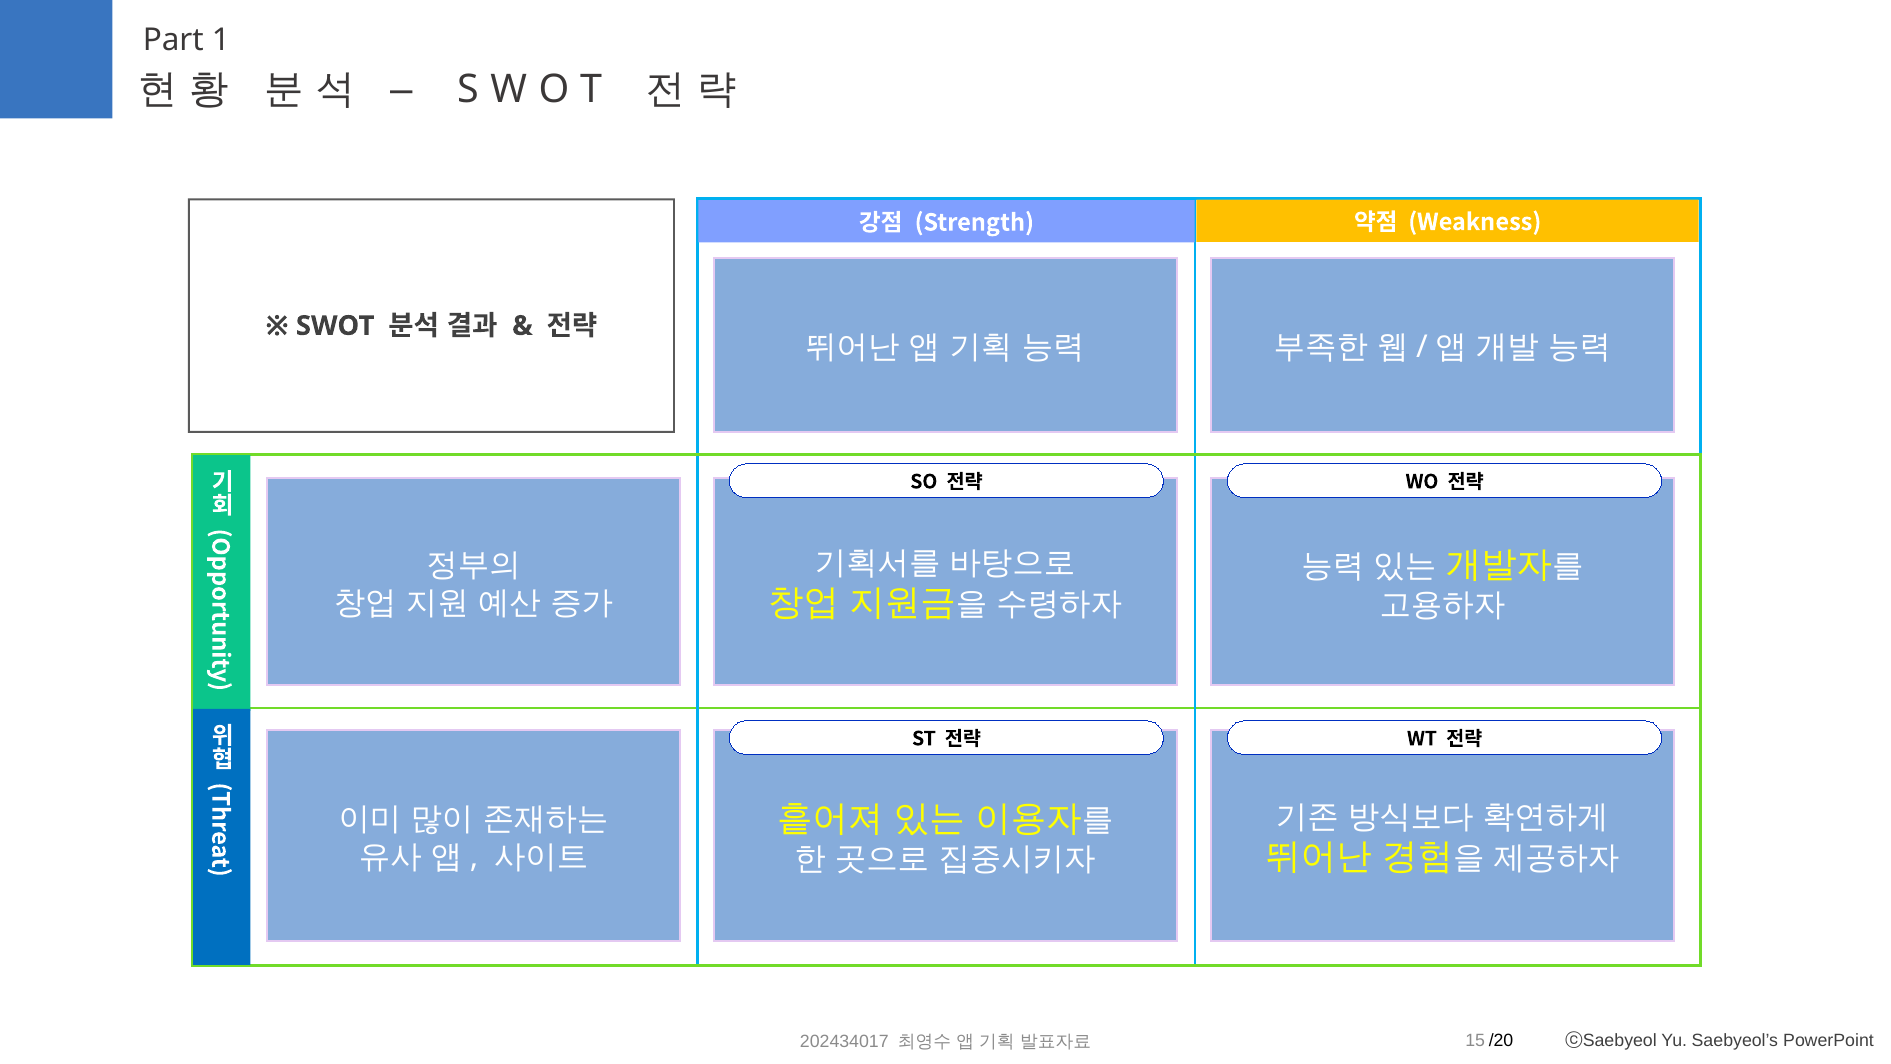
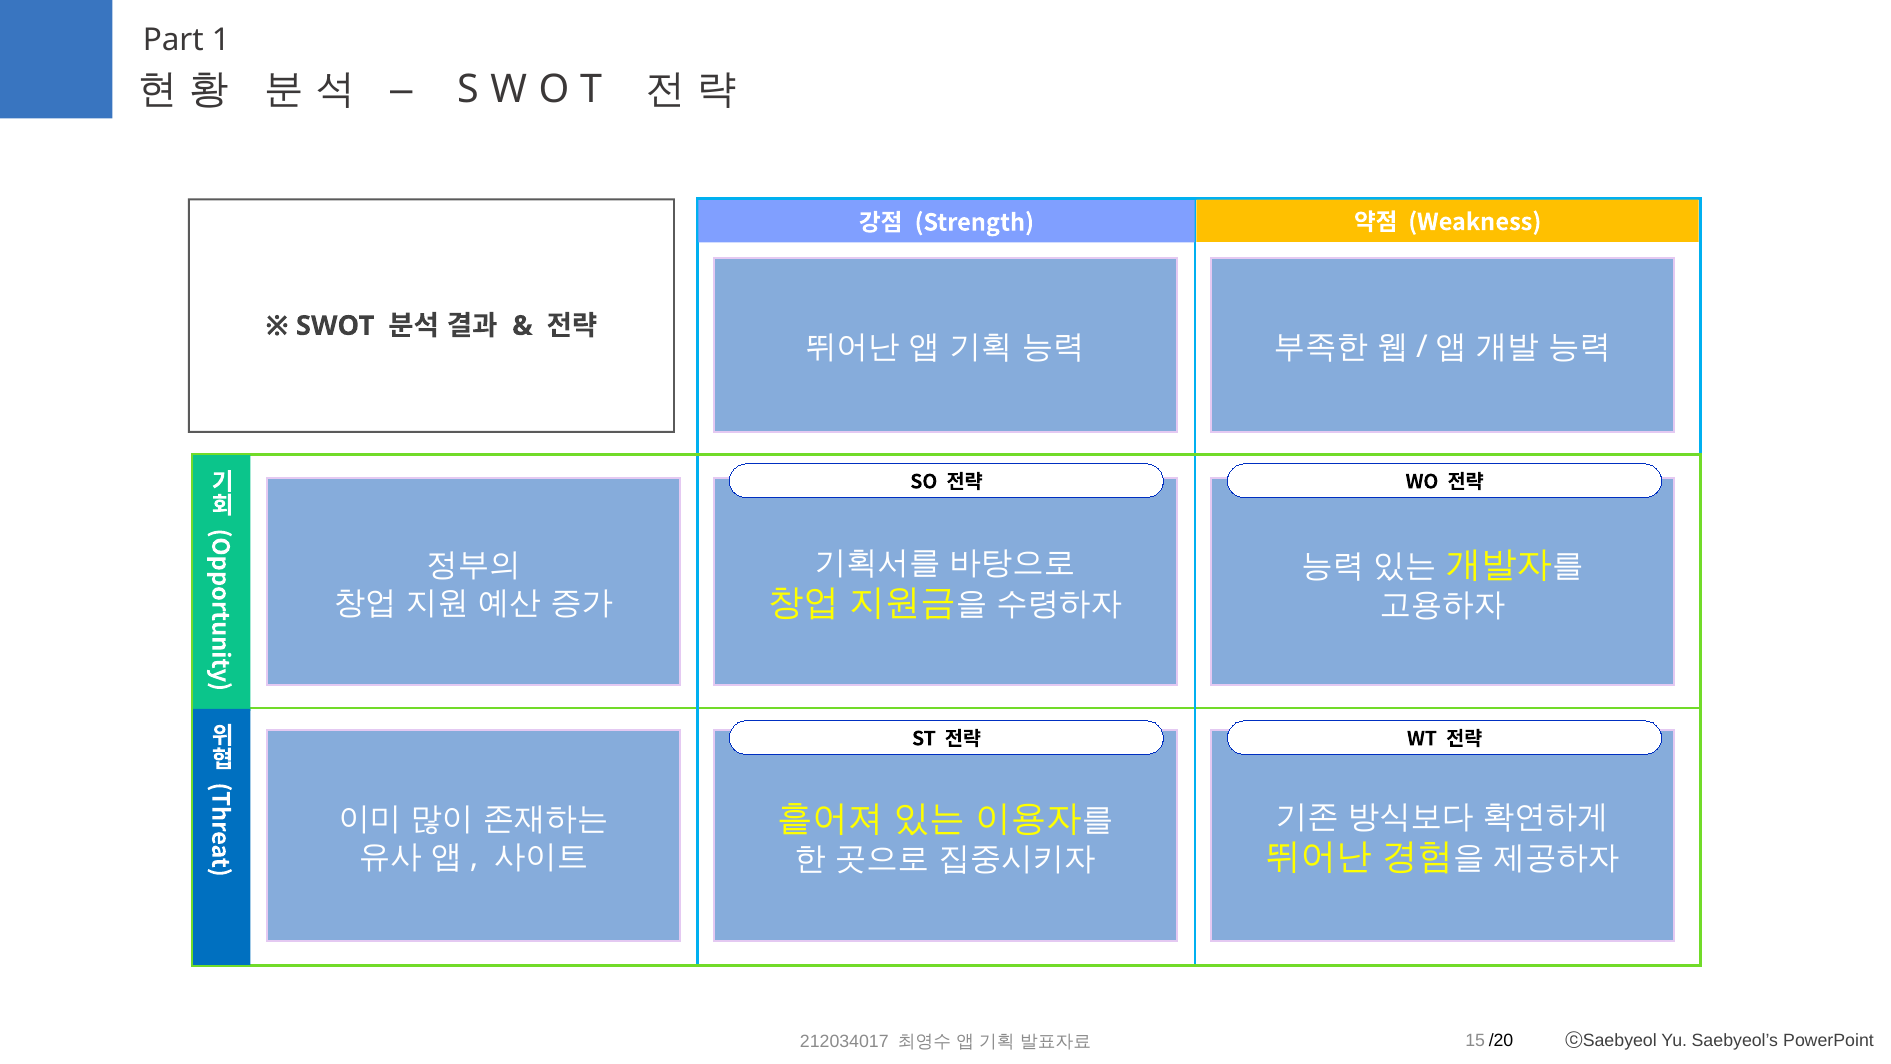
202434017: 202434017 -> 212034017
